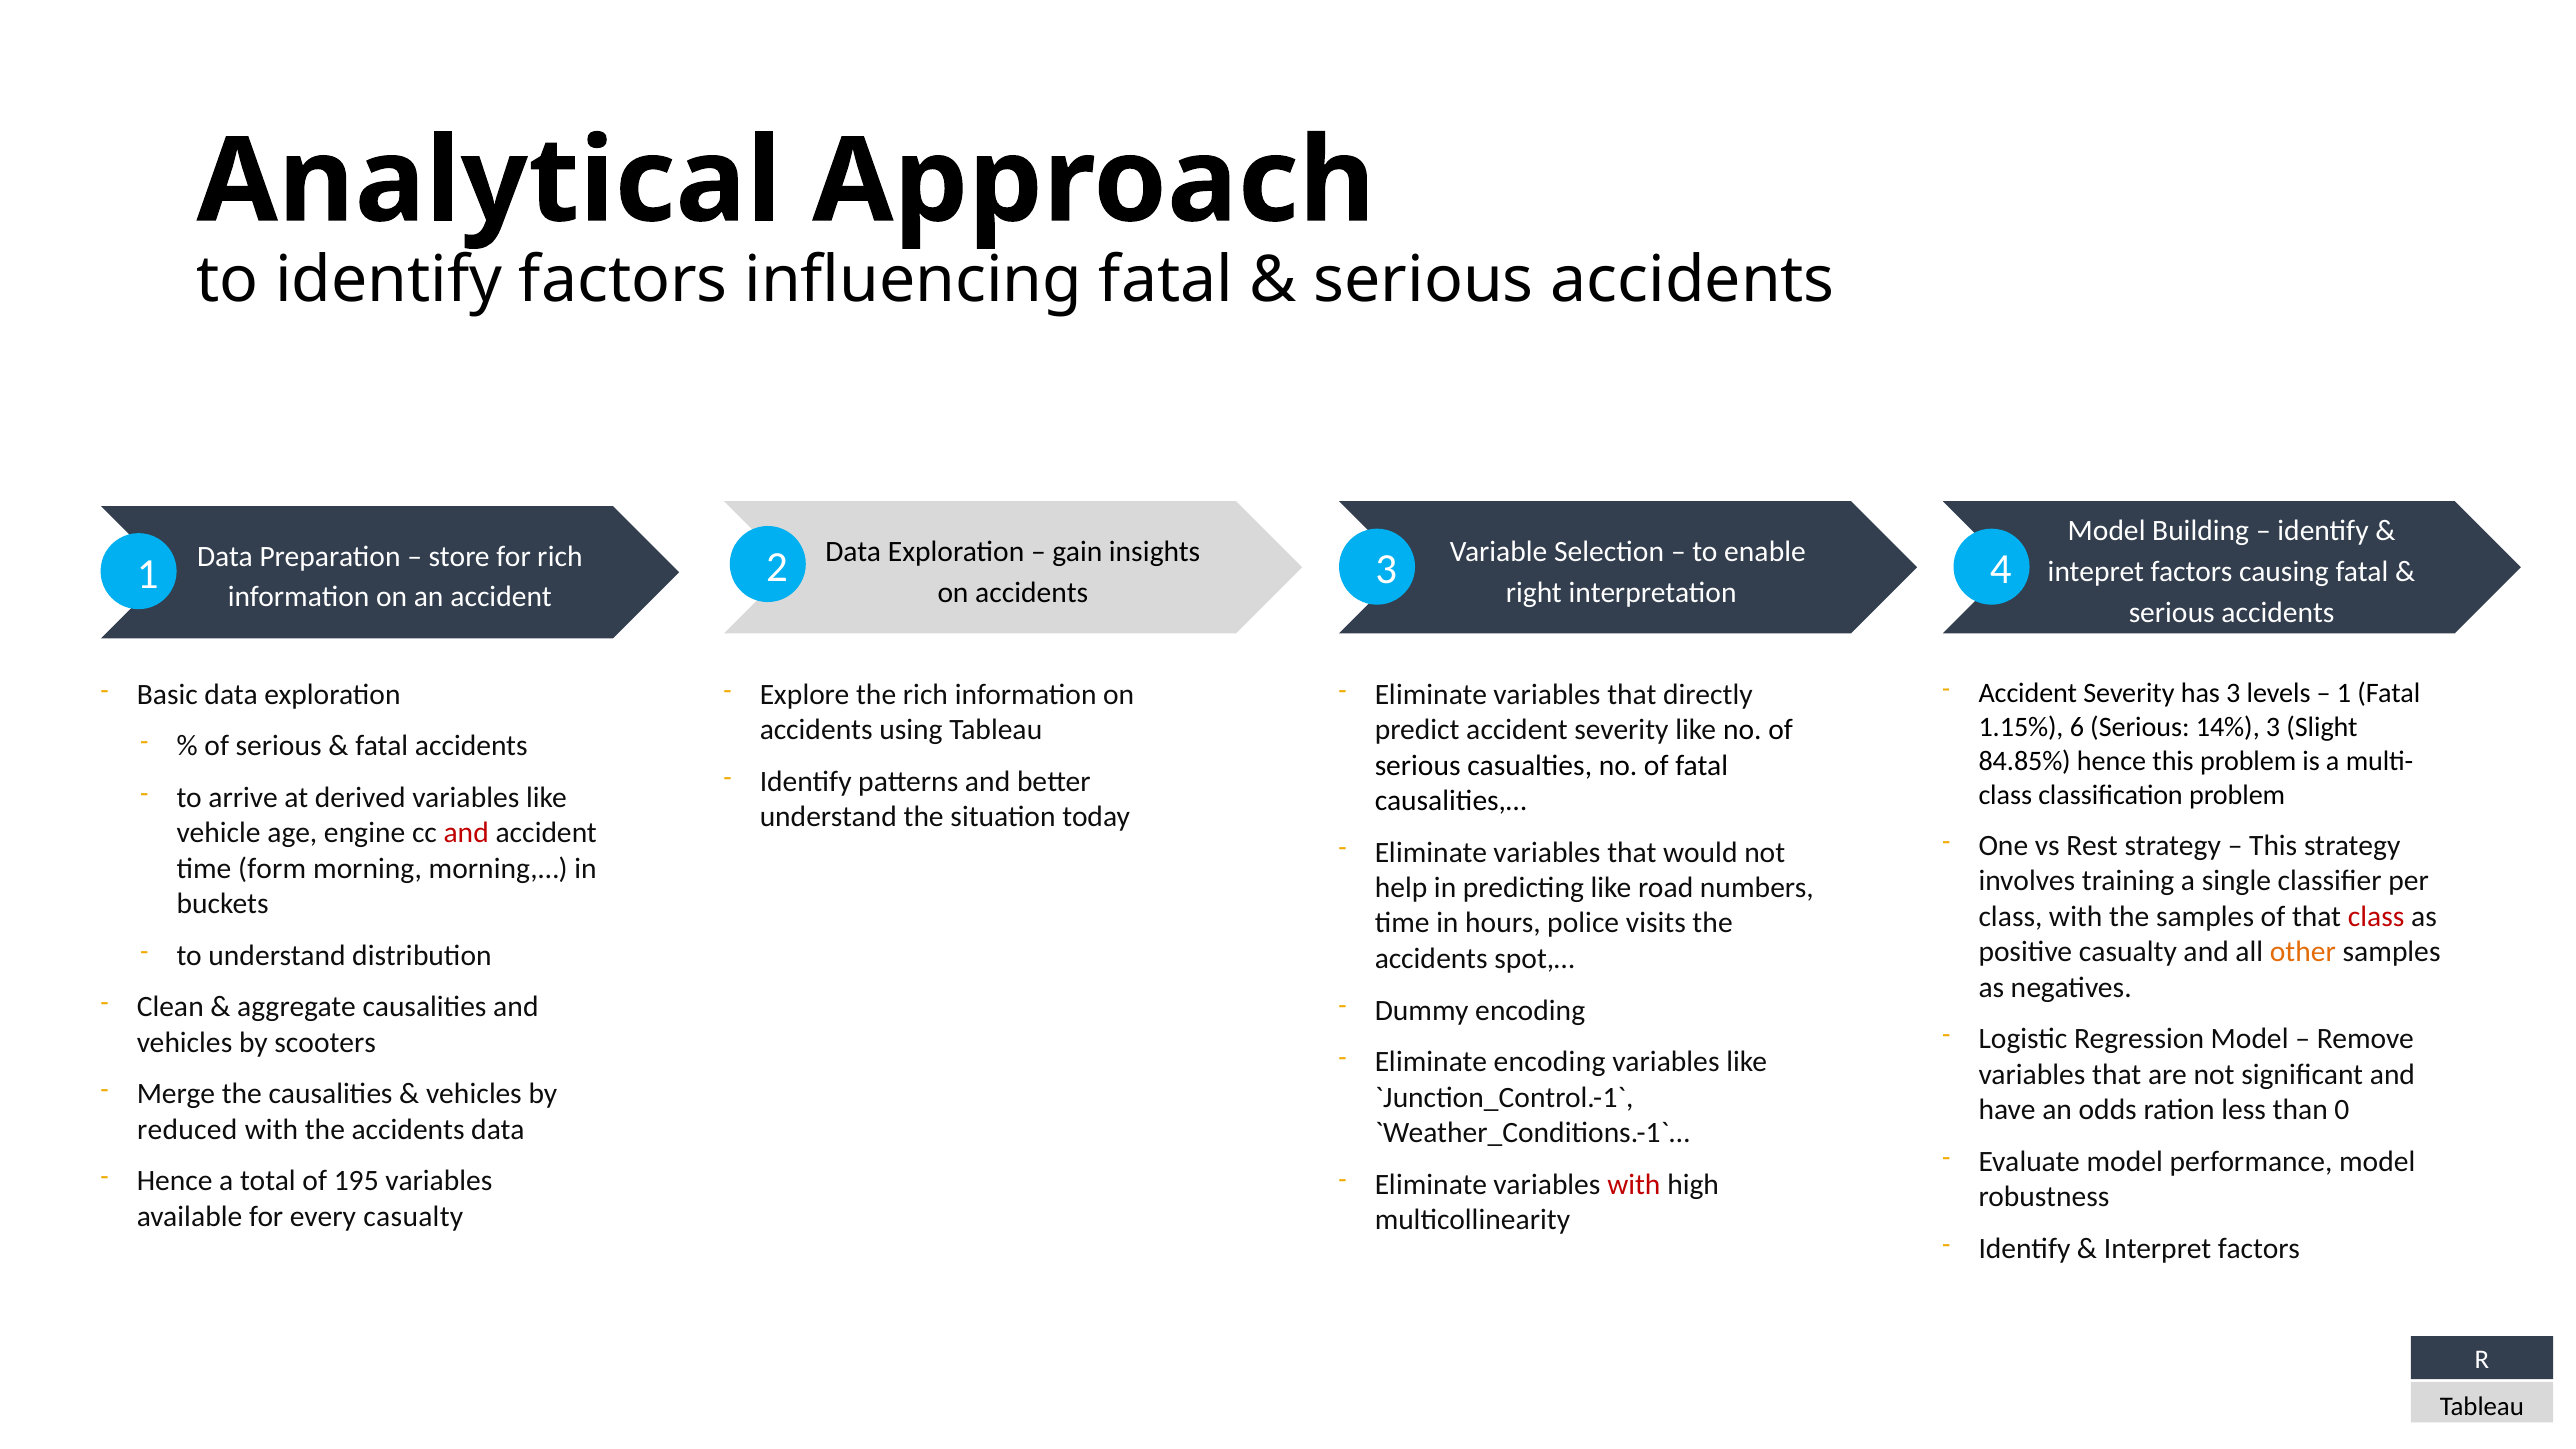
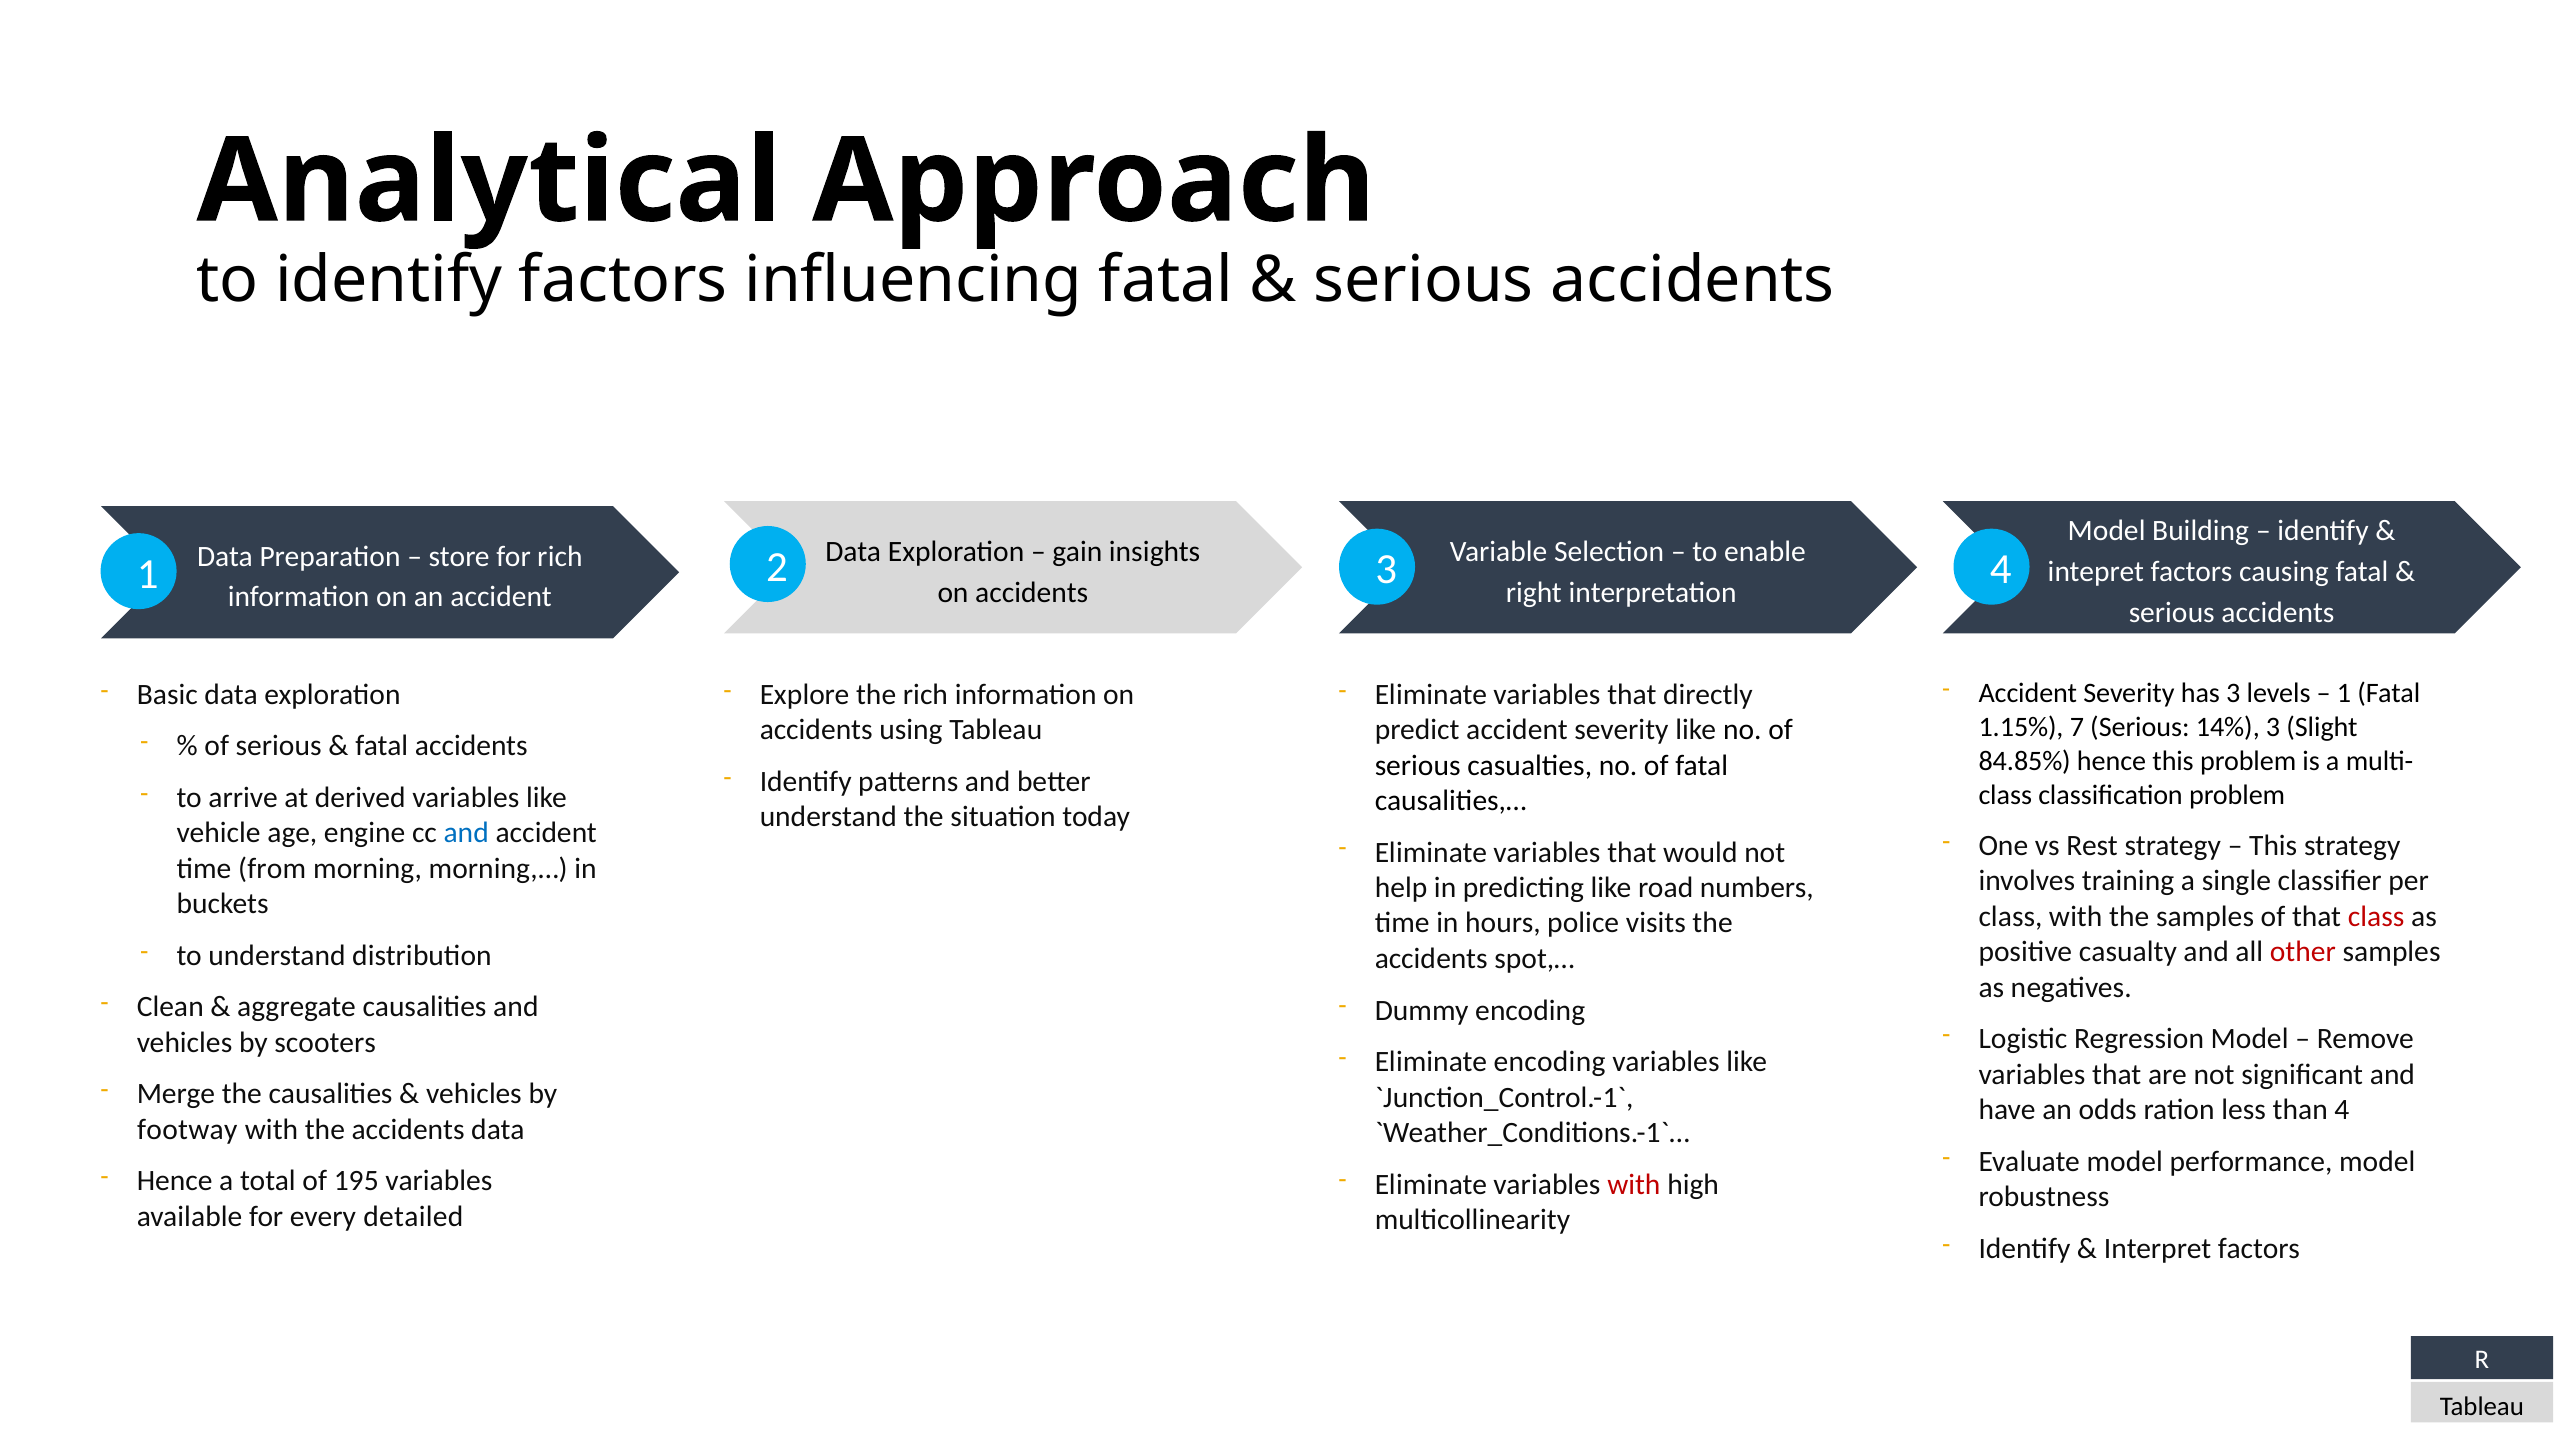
6: 6 -> 7
and at (466, 833) colour: red -> blue
form: form -> from
other colour: orange -> red
than 0: 0 -> 4
reduced: reduced -> footway
every casualty: casualty -> detailed
